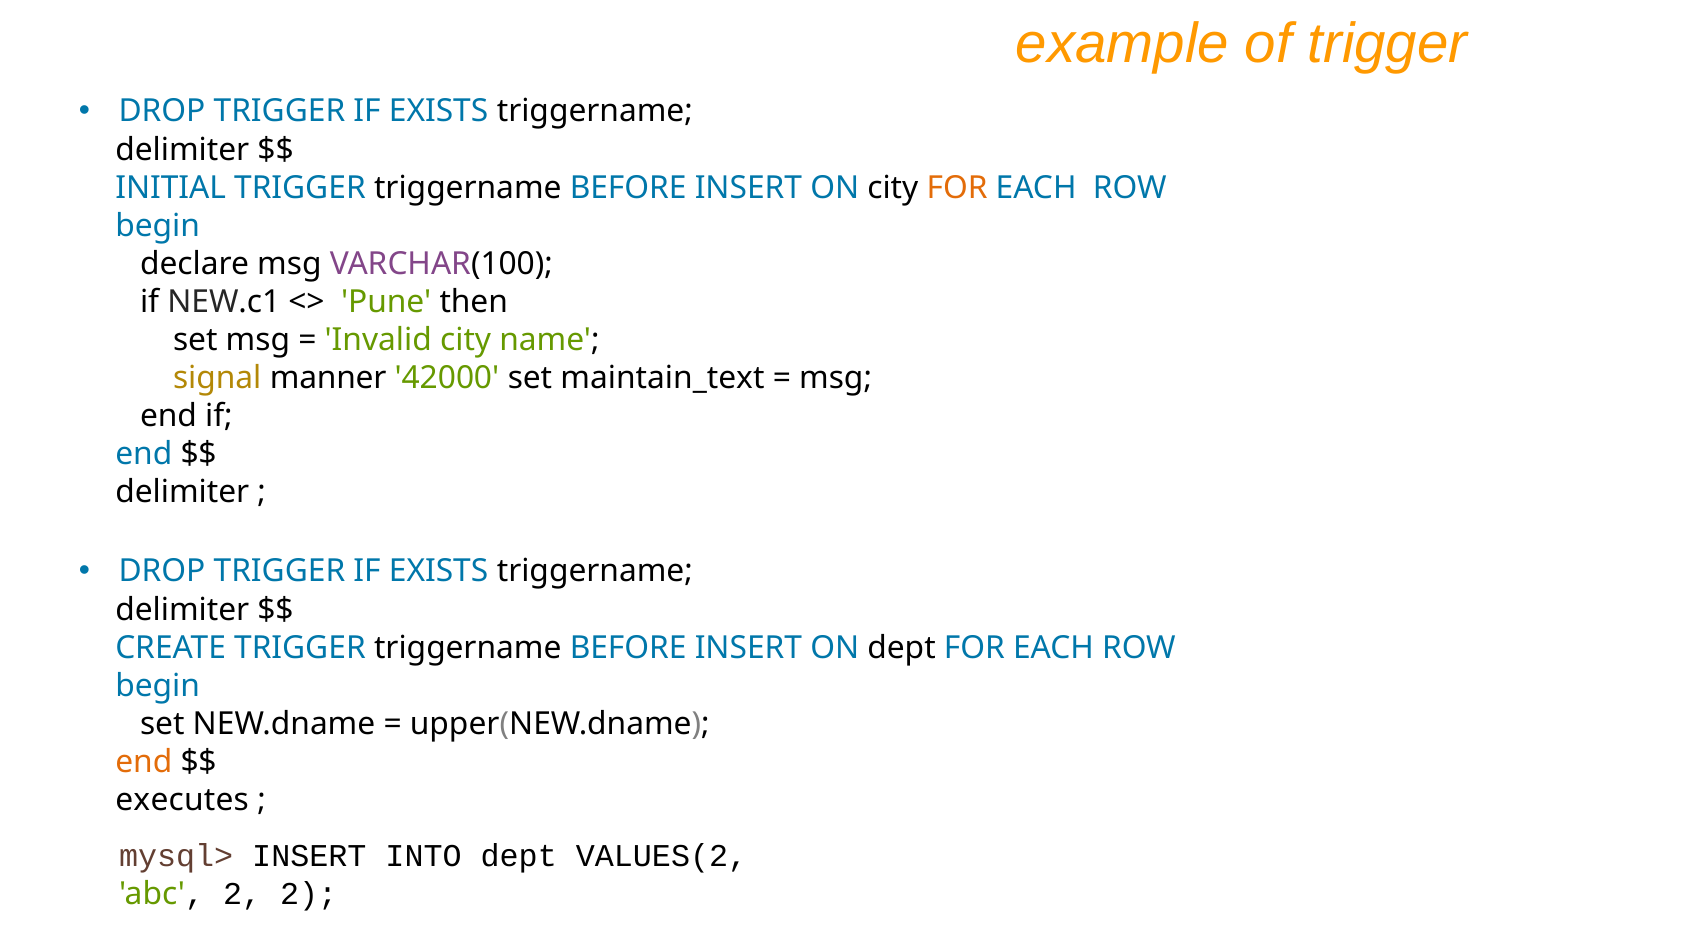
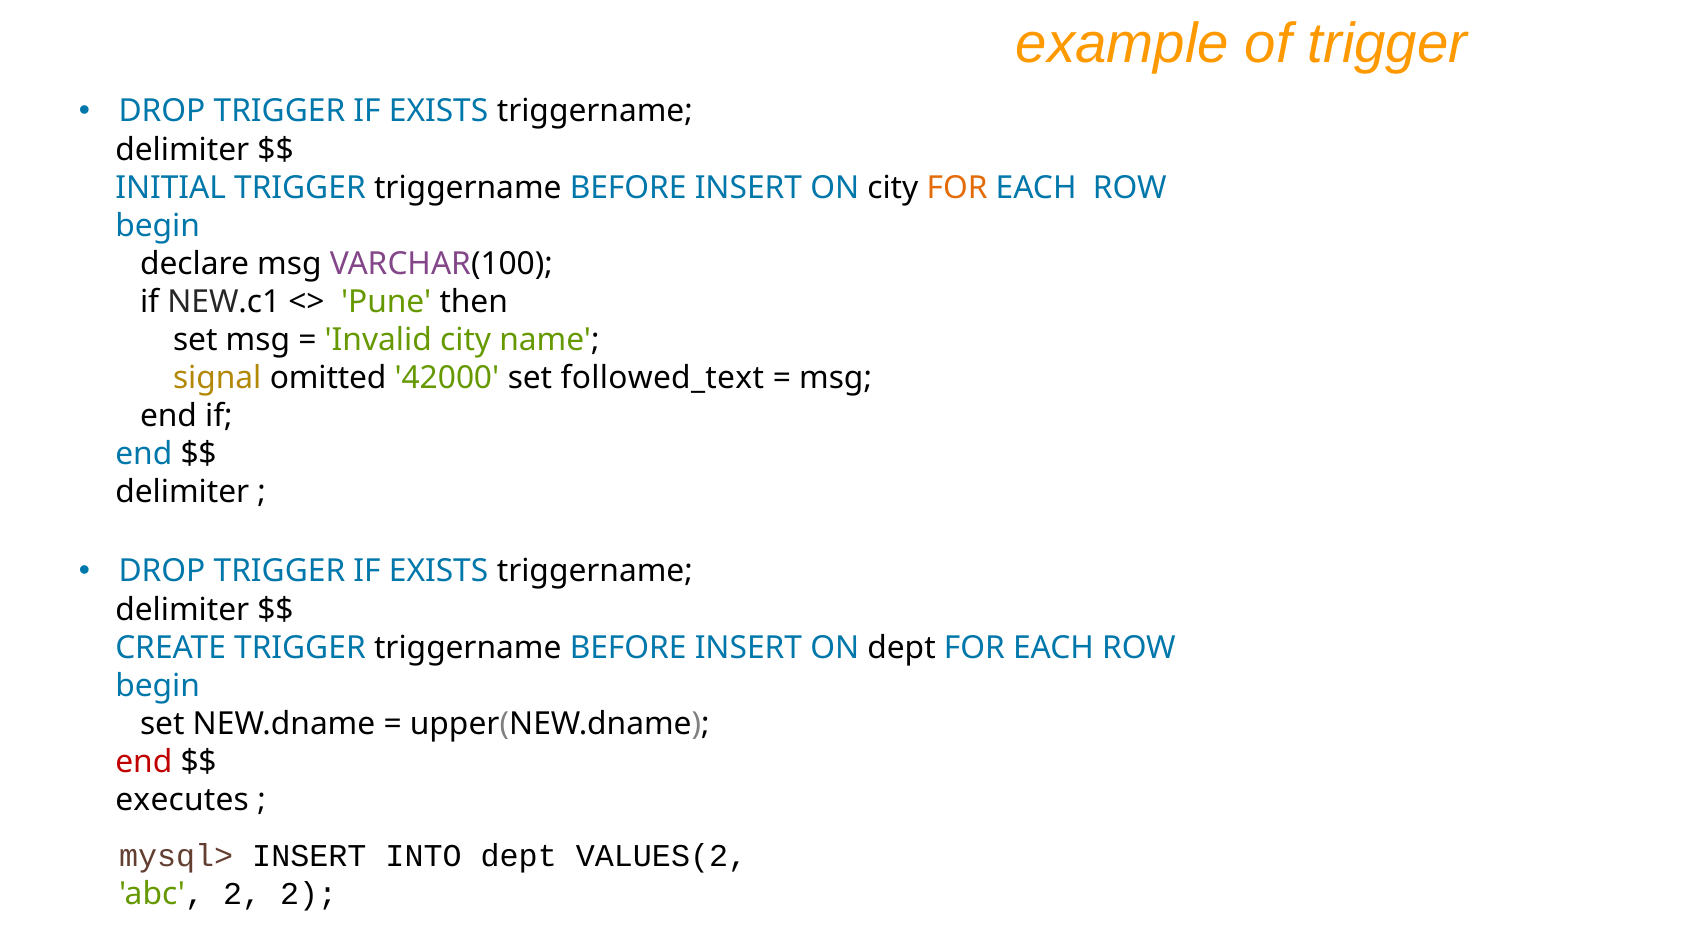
manner: manner -> omitted
maintain_text: maintain_text -> followed_text
end at (144, 762) colour: orange -> red
